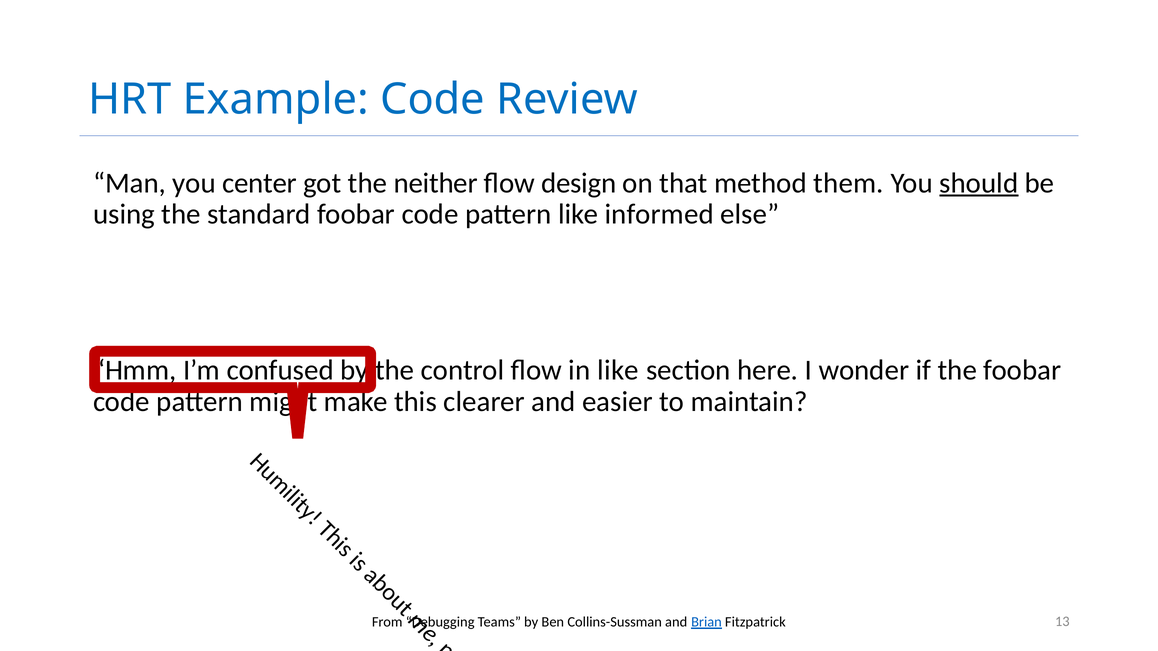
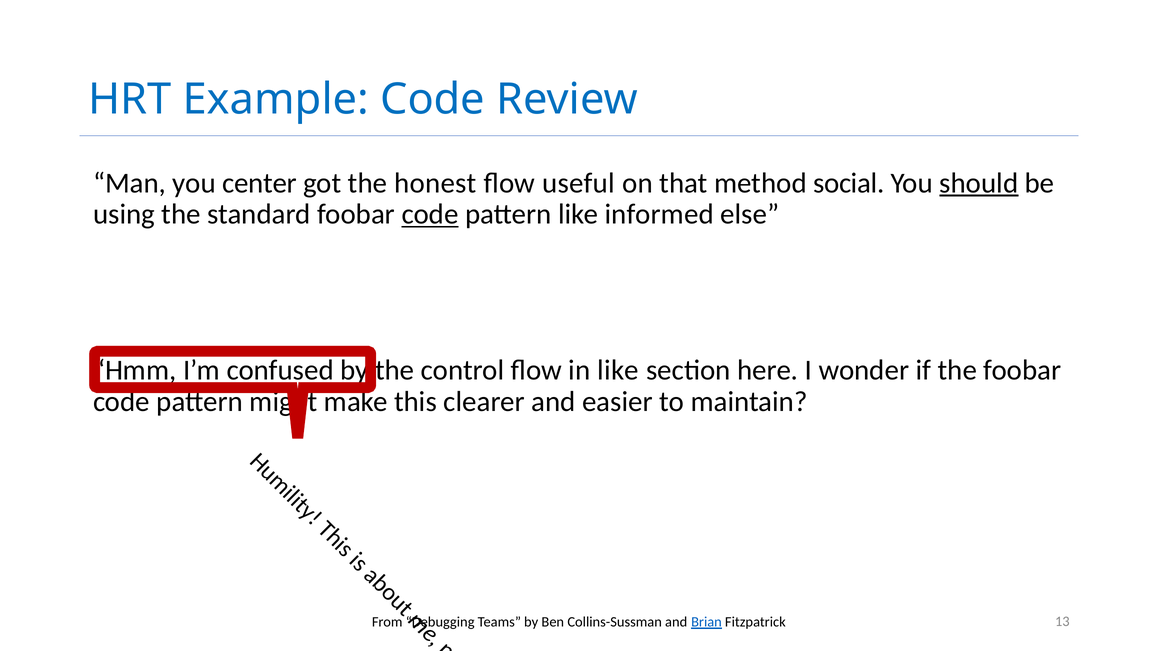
neither: neither -> honest
design: design -> useful
them: them -> social
code at (430, 214) underline: none -> present
